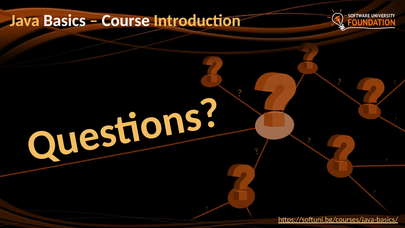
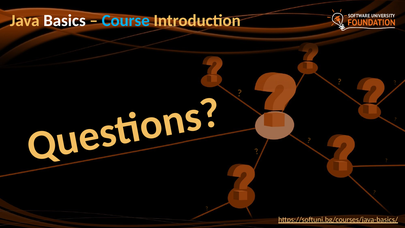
Course colour: white -> light blue
